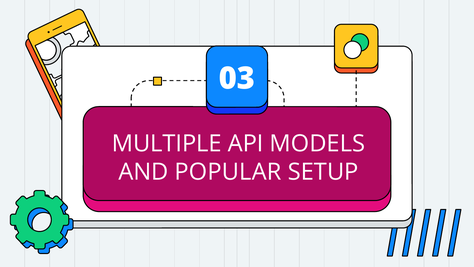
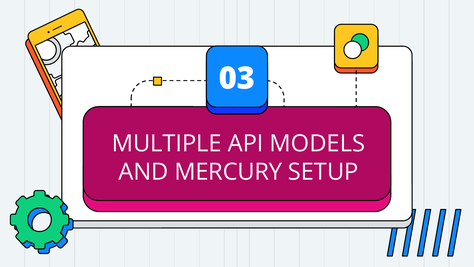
POPULAR: POPULAR -> MERCURY
